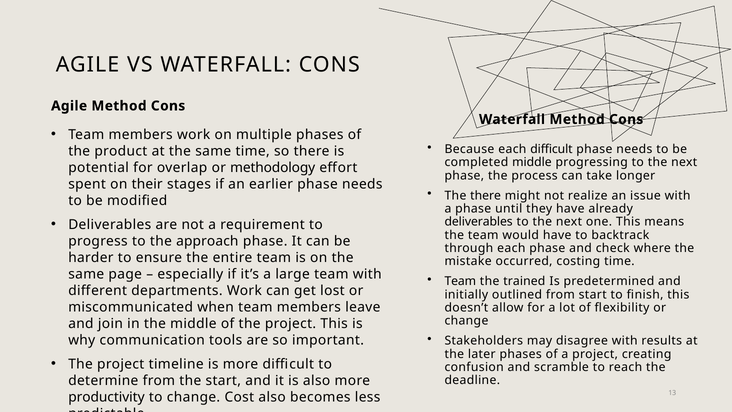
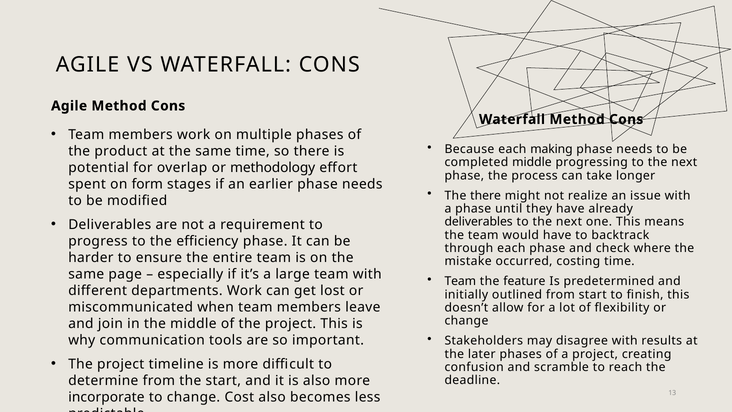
each difficult: difficult -> making
their: their -> form
approach: approach -> efficiency
trained: trained -> feature
productivity: productivity -> incorporate
